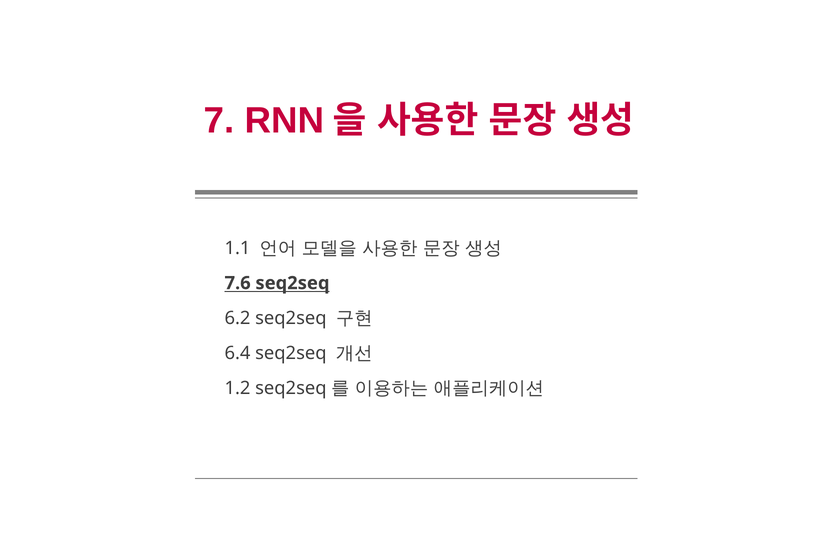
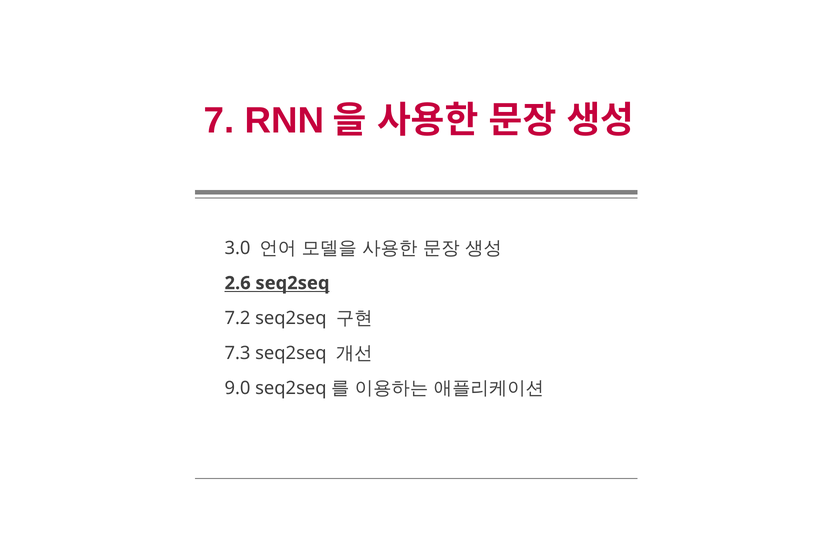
1.1: 1.1 -> 3.0
7.6: 7.6 -> 2.6
6.2: 6.2 -> 7.2
6.4: 6.4 -> 7.3
1.2: 1.2 -> 9.0
